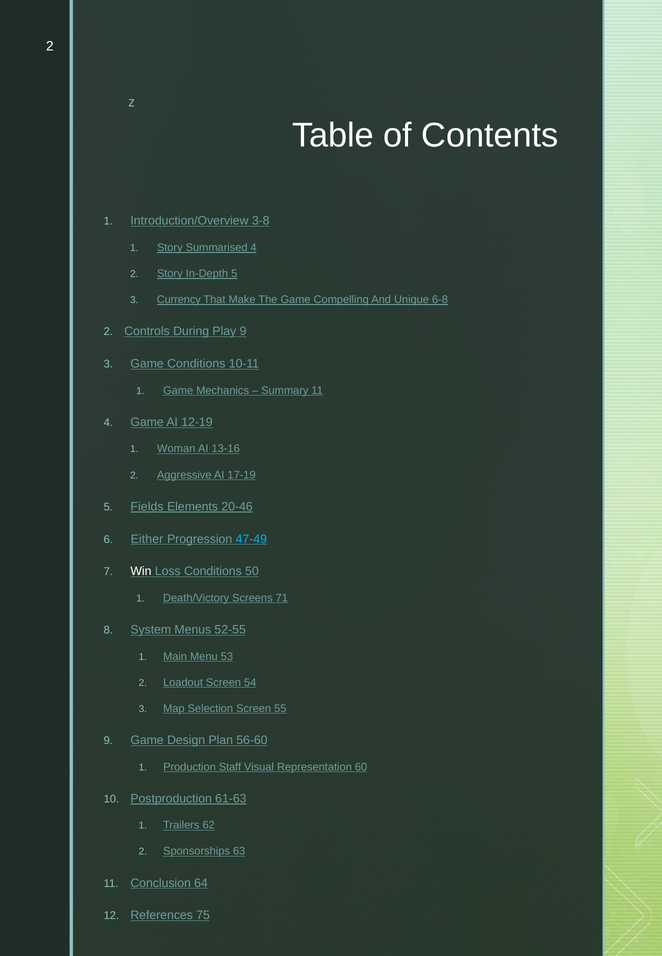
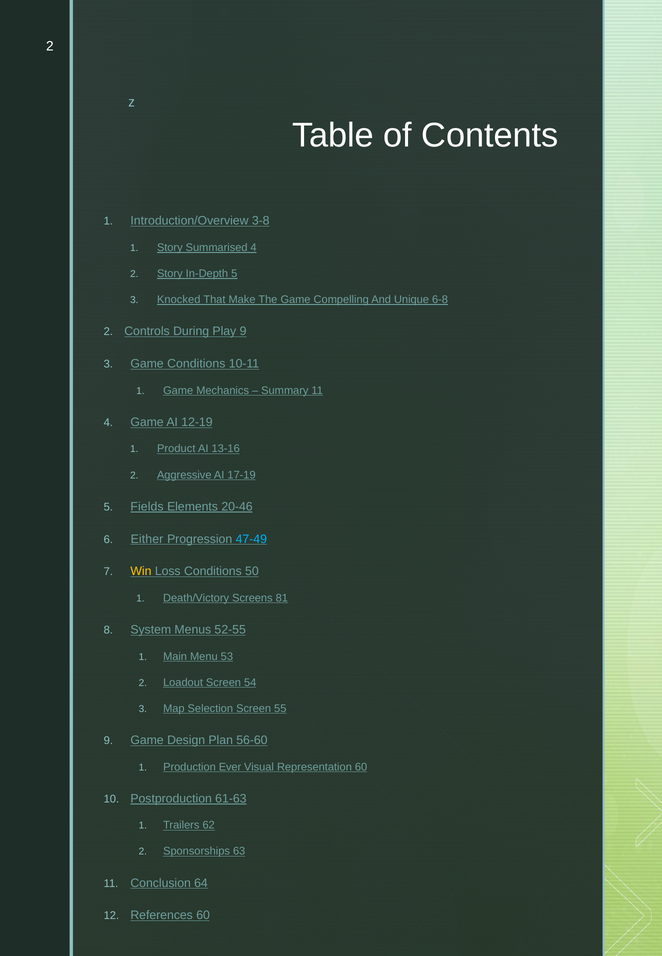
Currency: Currency -> Knocked
Woman: Woman -> Product
Win colour: white -> yellow
71: 71 -> 81
Staff: Staff -> Ever
References 75: 75 -> 60
